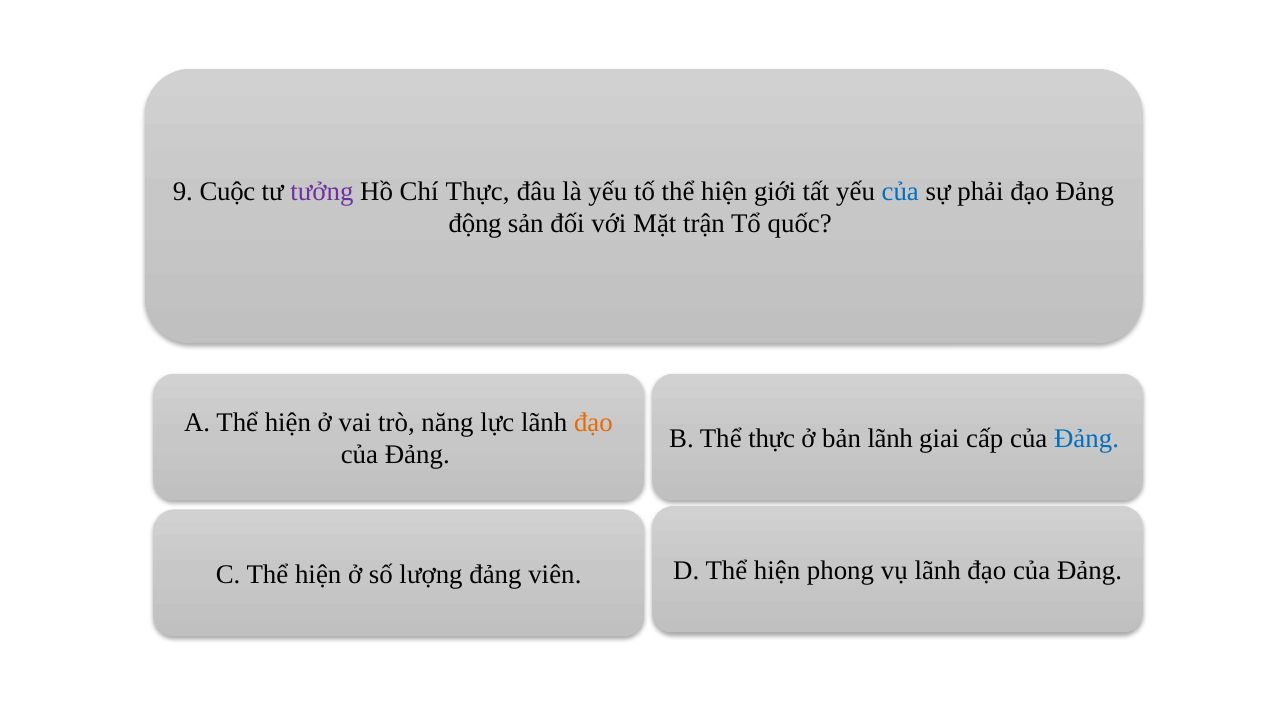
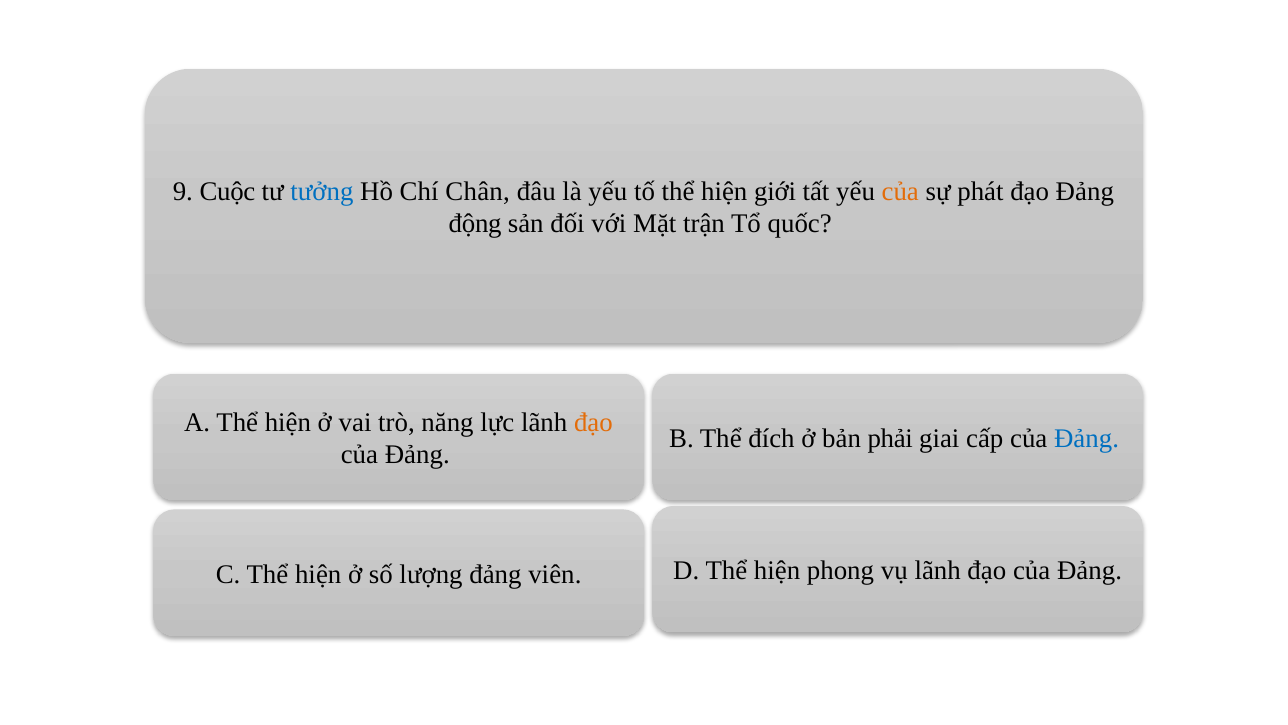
tưởng colour: purple -> blue
Chí Thực: Thực -> Chân
của at (900, 191) colour: blue -> orange
phải: phải -> phát
Thể thực: thực -> đích
bản lãnh: lãnh -> phải
